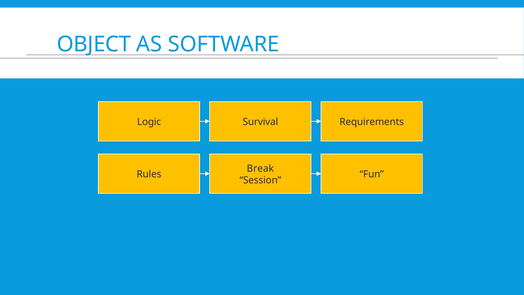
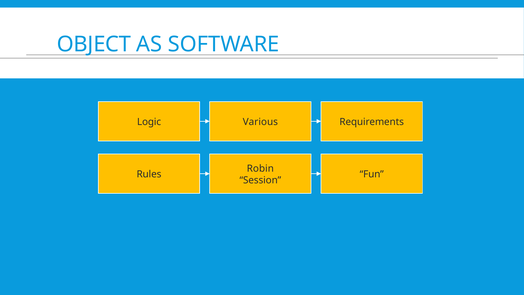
Survival: Survival -> Various
Break: Break -> Robin
